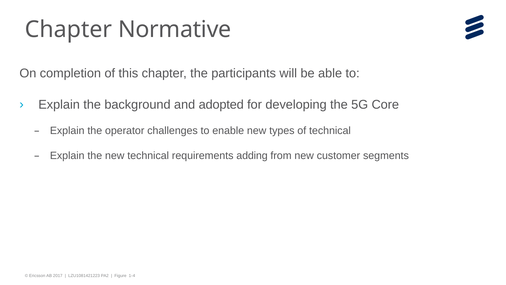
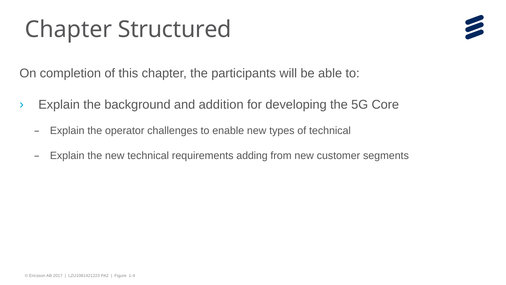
Normative: Normative -> Structured
adopted: adopted -> addition
